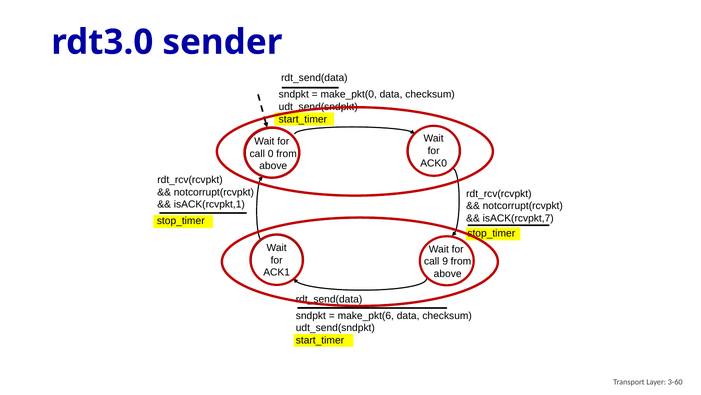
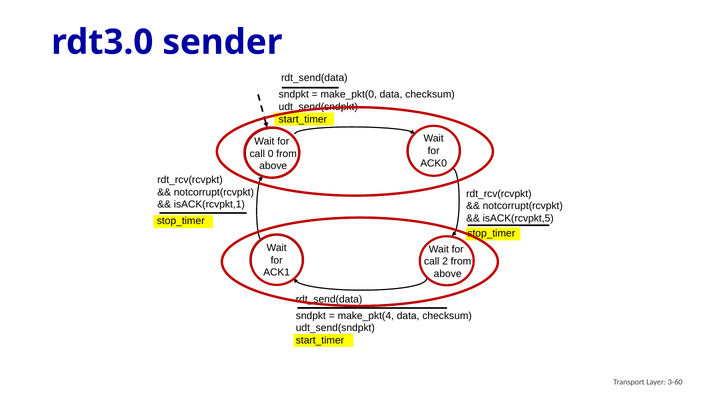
isACK(rcvpkt,7: isACK(rcvpkt,7 -> isACK(rcvpkt,5
9: 9 -> 2
make_pkt(6: make_pkt(6 -> make_pkt(4
